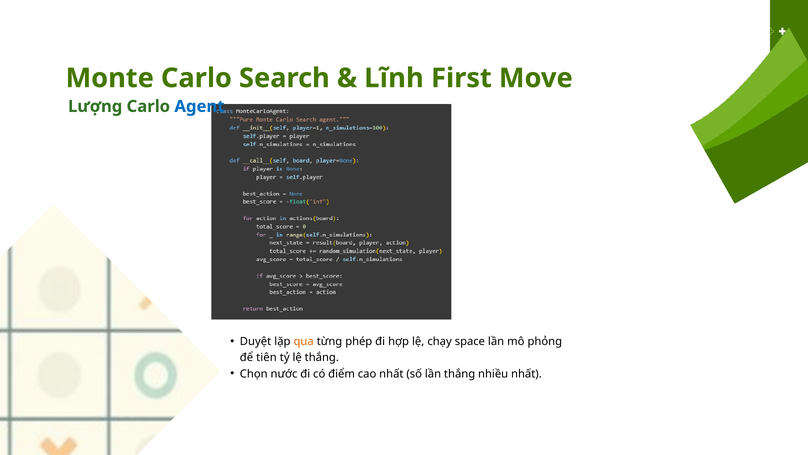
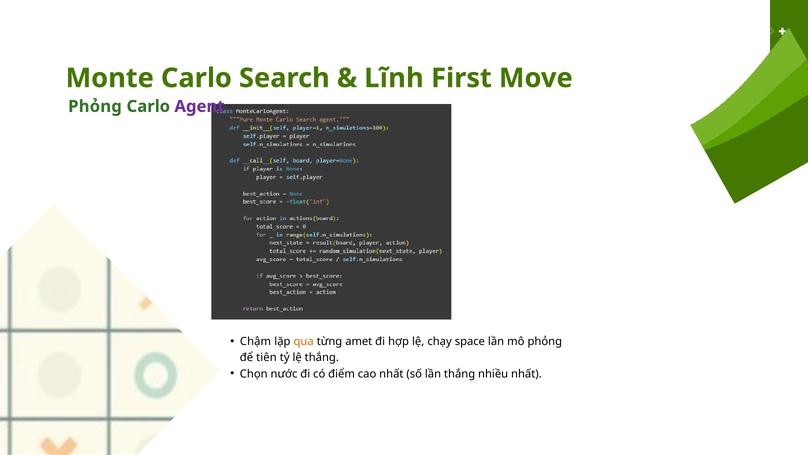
Lượng at (95, 106): Lượng -> Phỏng
Agent colour: blue -> purple
Duyệt: Duyệt -> Chậm
phép: phép -> amet
